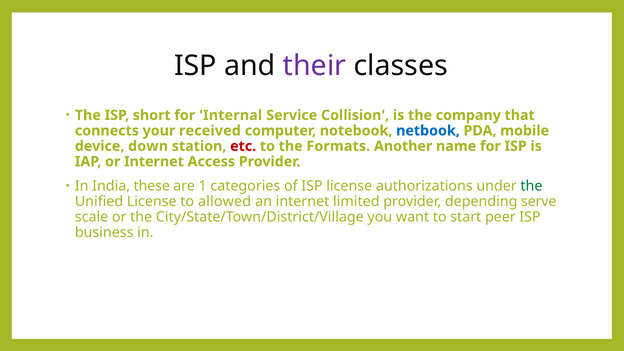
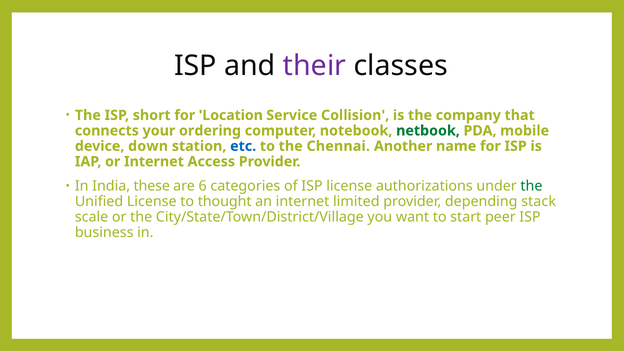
Internal: Internal -> Location
received: received -> ordering
netbook colour: blue -> green
etc colour: red -> blue
Formats: Formats -> Chennai
1: 1 -> 6
allowed: allowed -> thought
serve: serve -> stack
